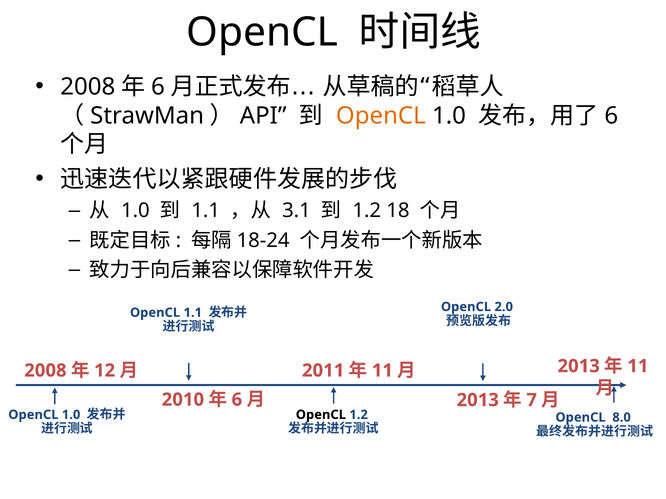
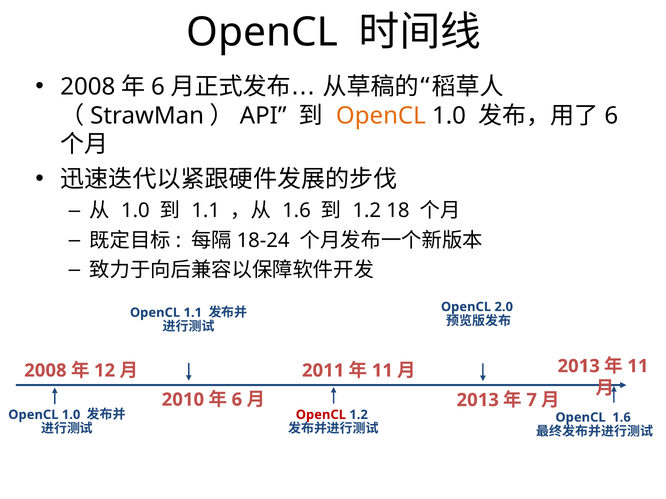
3.1 at (296, 211): 3.1 -> 1.6
OpenCL at (321, 415) colour: black -> red
OpenCL 8.0: 8.0 -> 1.6
